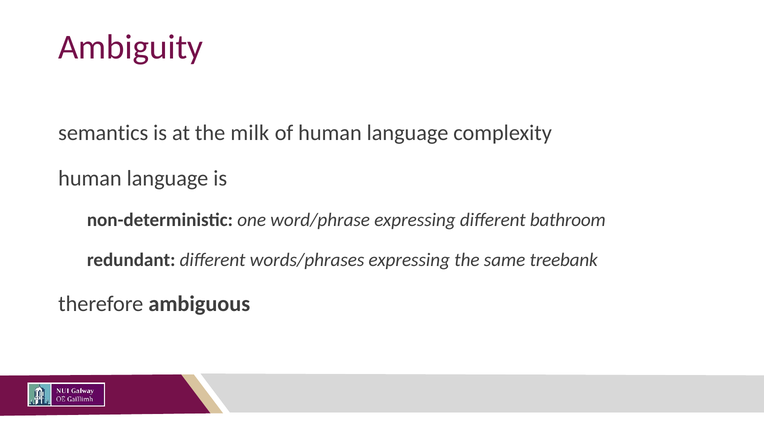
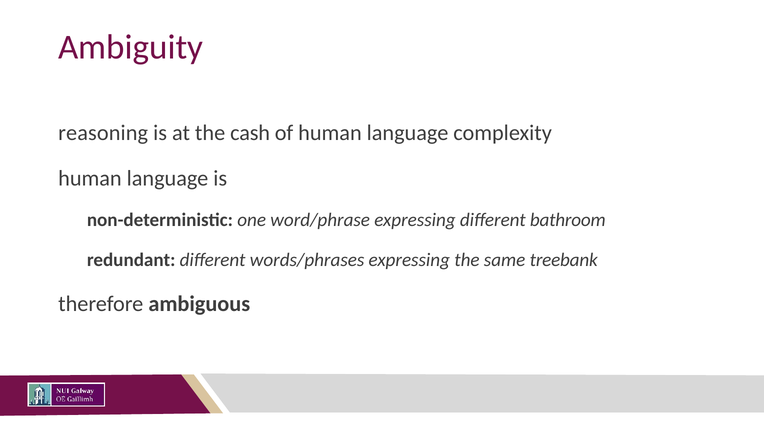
semantics: semantics -> reasoning
milk: milk -> cash
